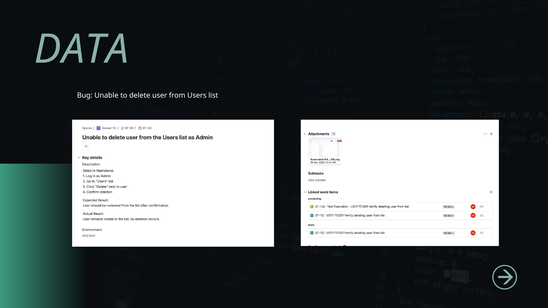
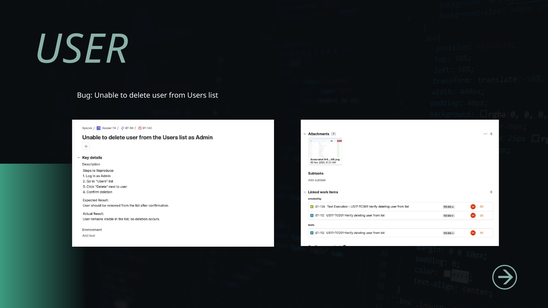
DATA at (81, 50): DATA -> USER
